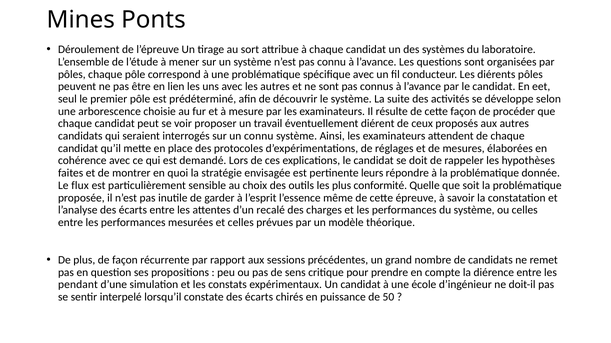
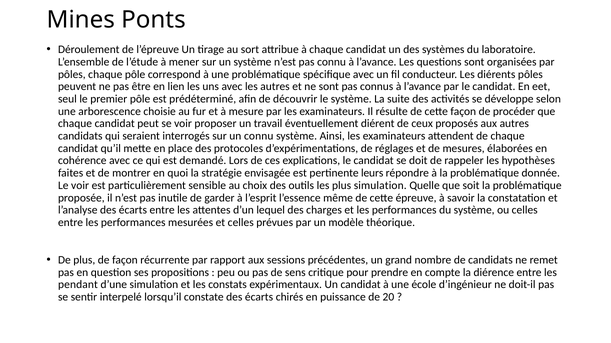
Le flux: flux -> voir
plus conformité: conformité -> simulation
recalé: recalé -> lequel
50: 50 -> 20
